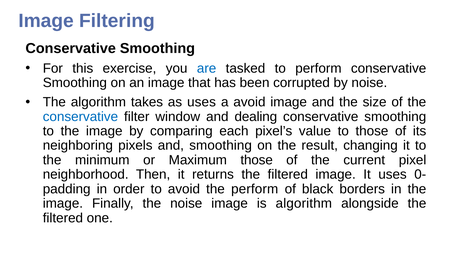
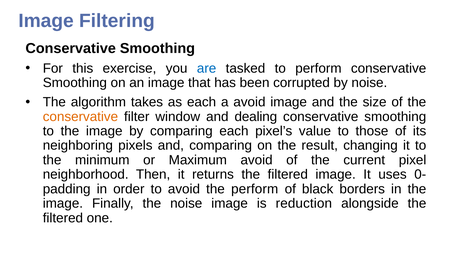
as uses: uses -> each
conservative at (80, 117) colour: blue -> orange
and smoothing: smoothing -> comparing
Maximum those: those -> avoid
is algorithm: algorithm -> reduction
